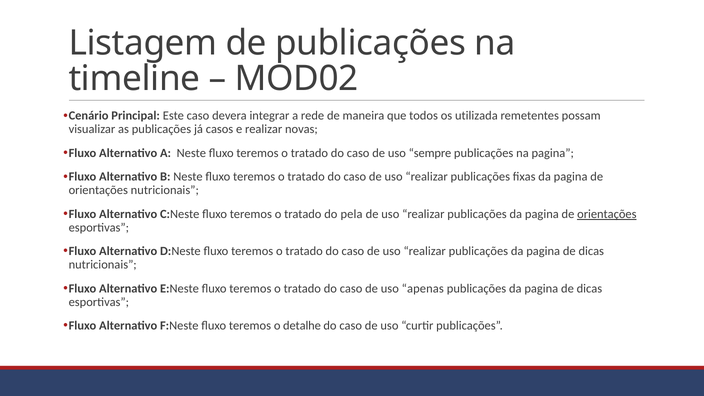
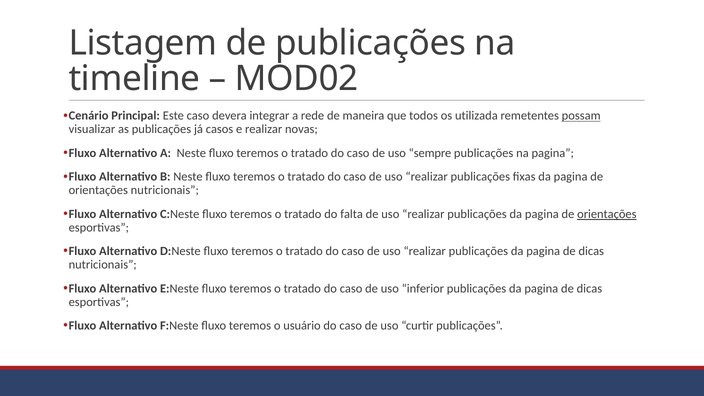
possam underline: none -> present
pela: pela -> falta
apenas: apenas -> inferior
detalhe: detalhe -> usuário
